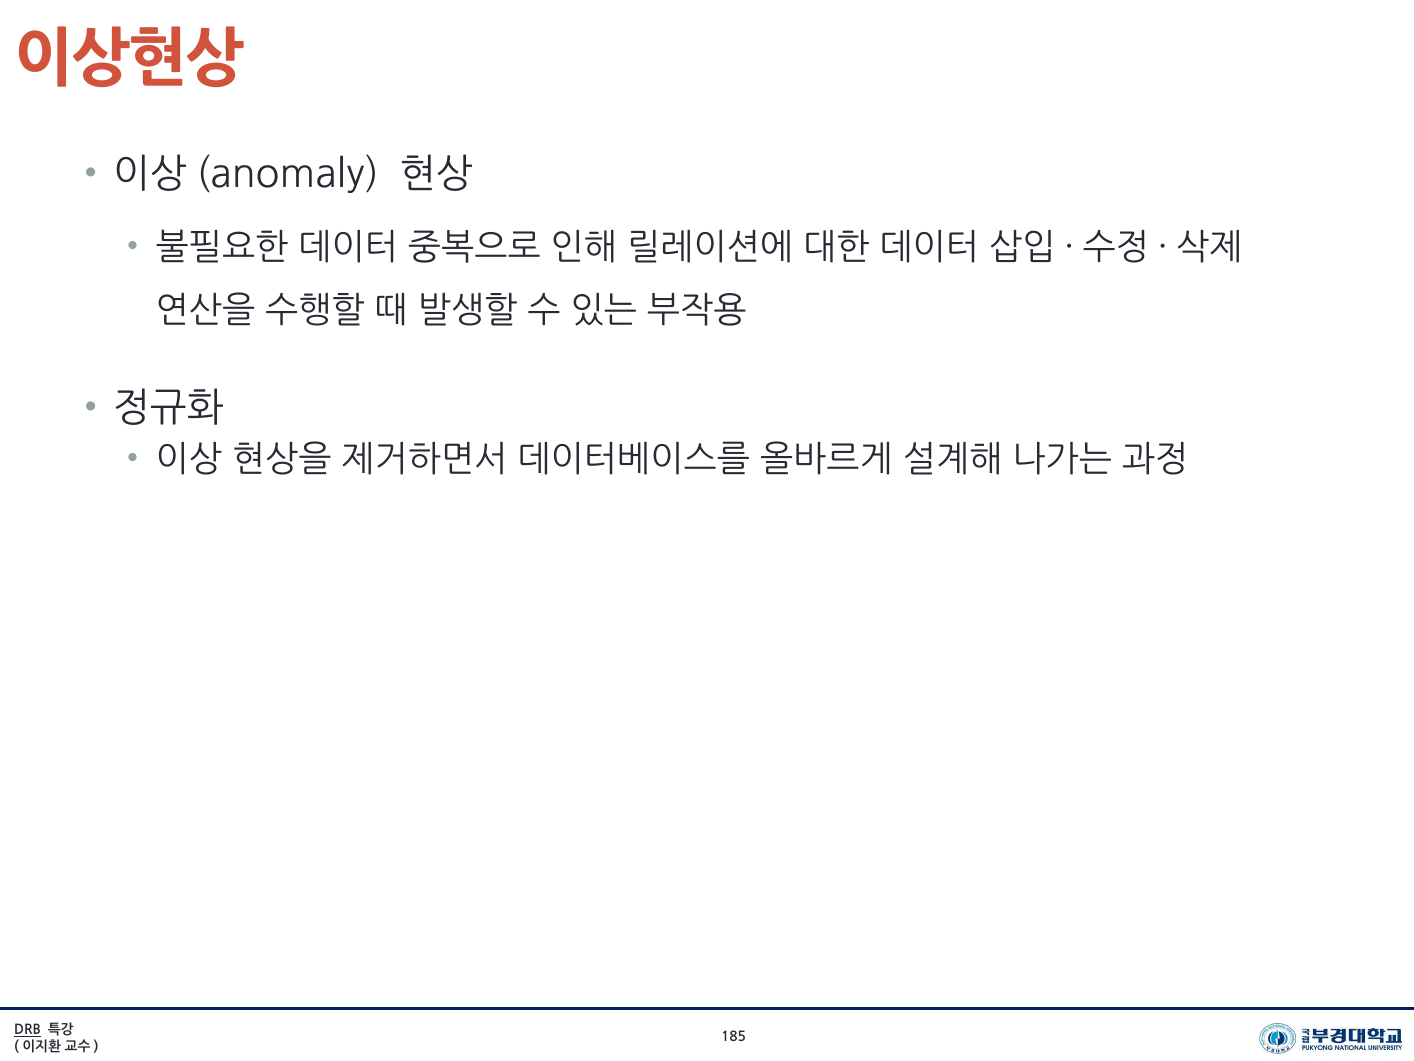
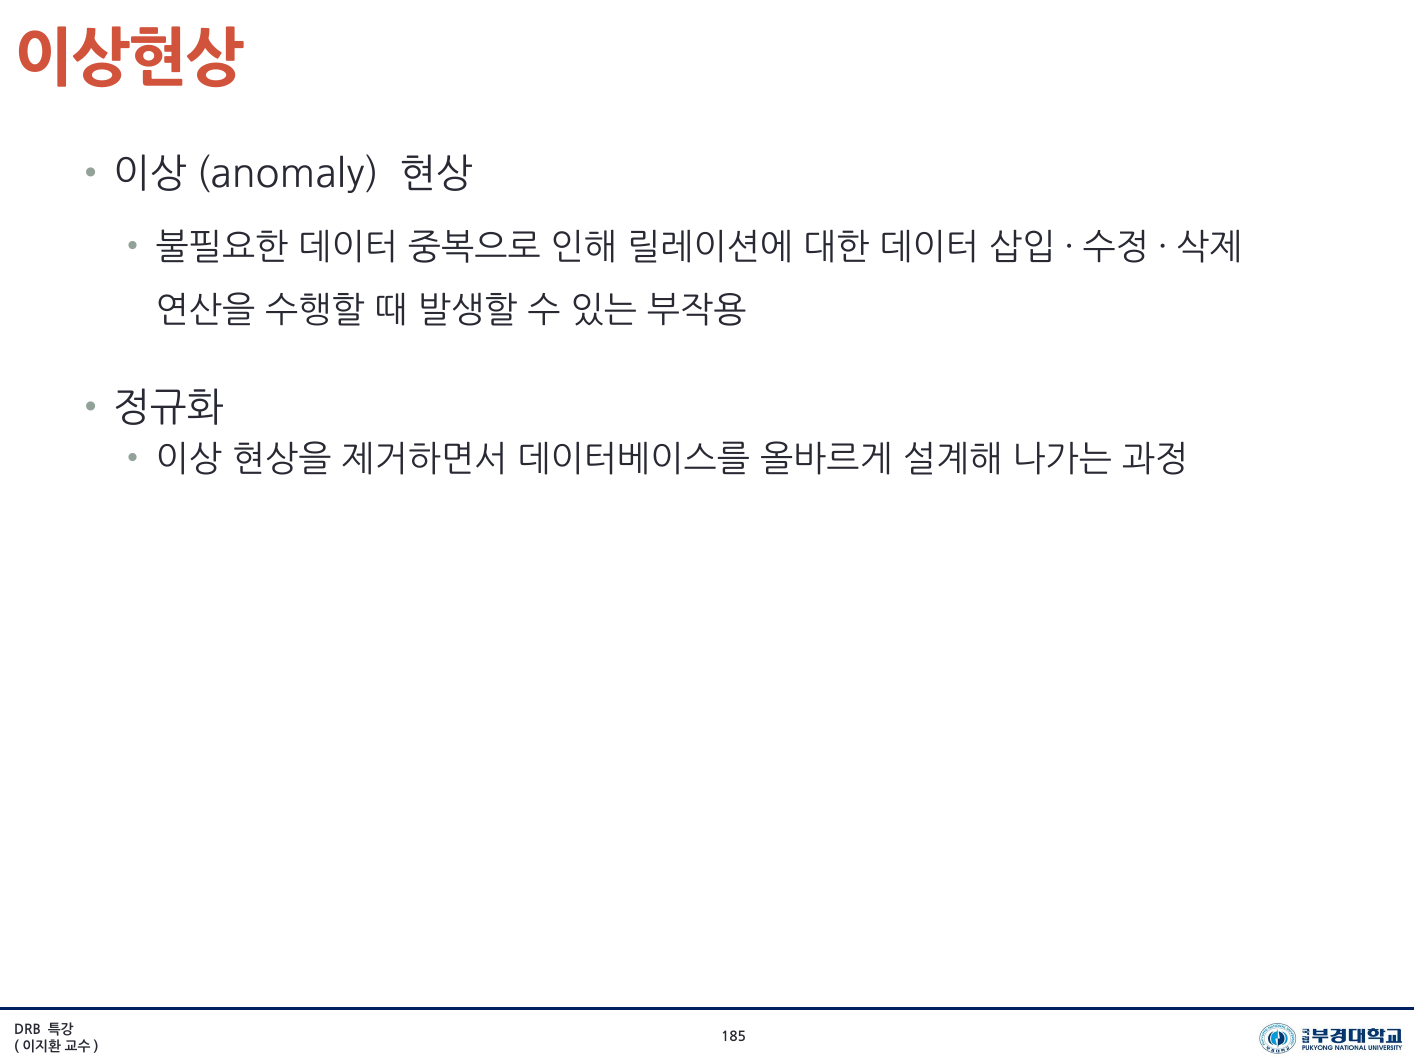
DRB underline: present -> none
